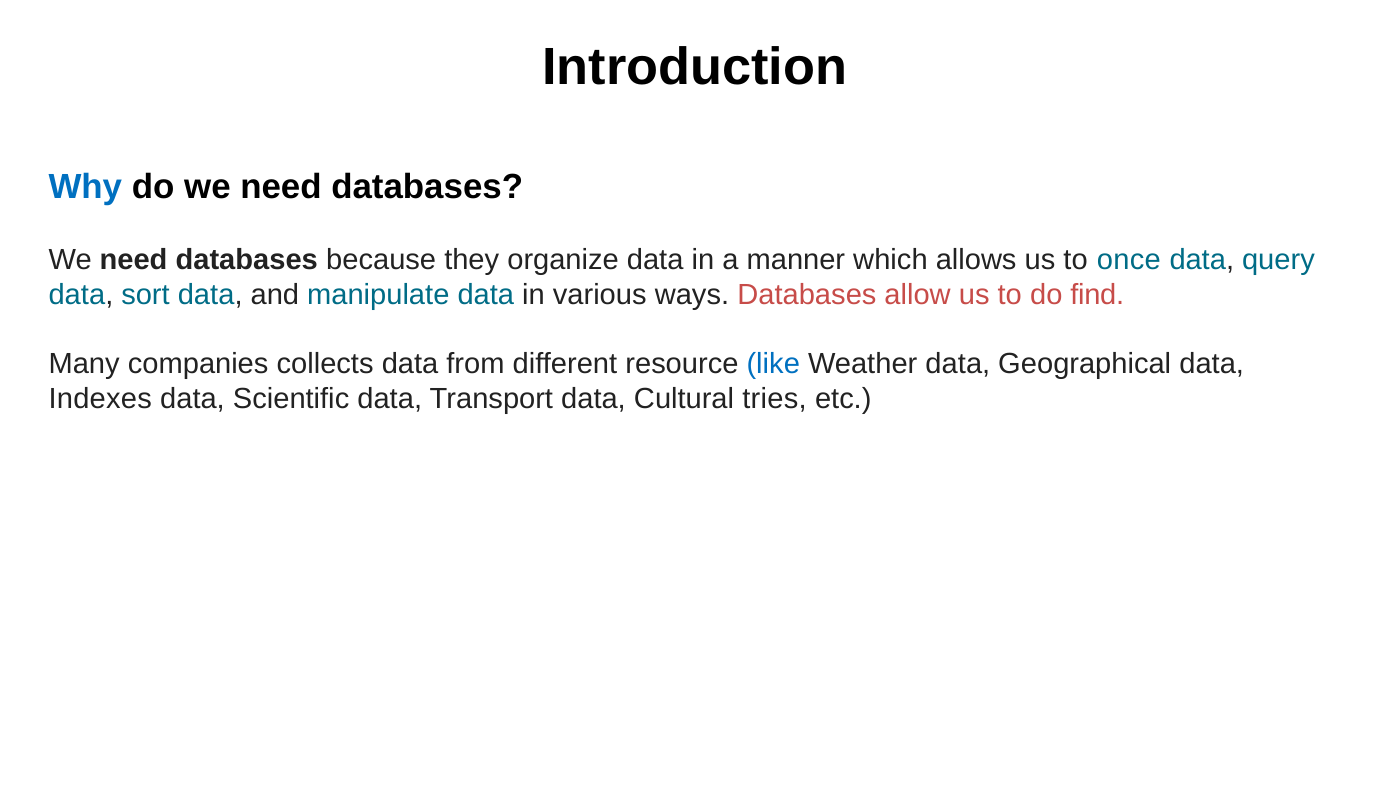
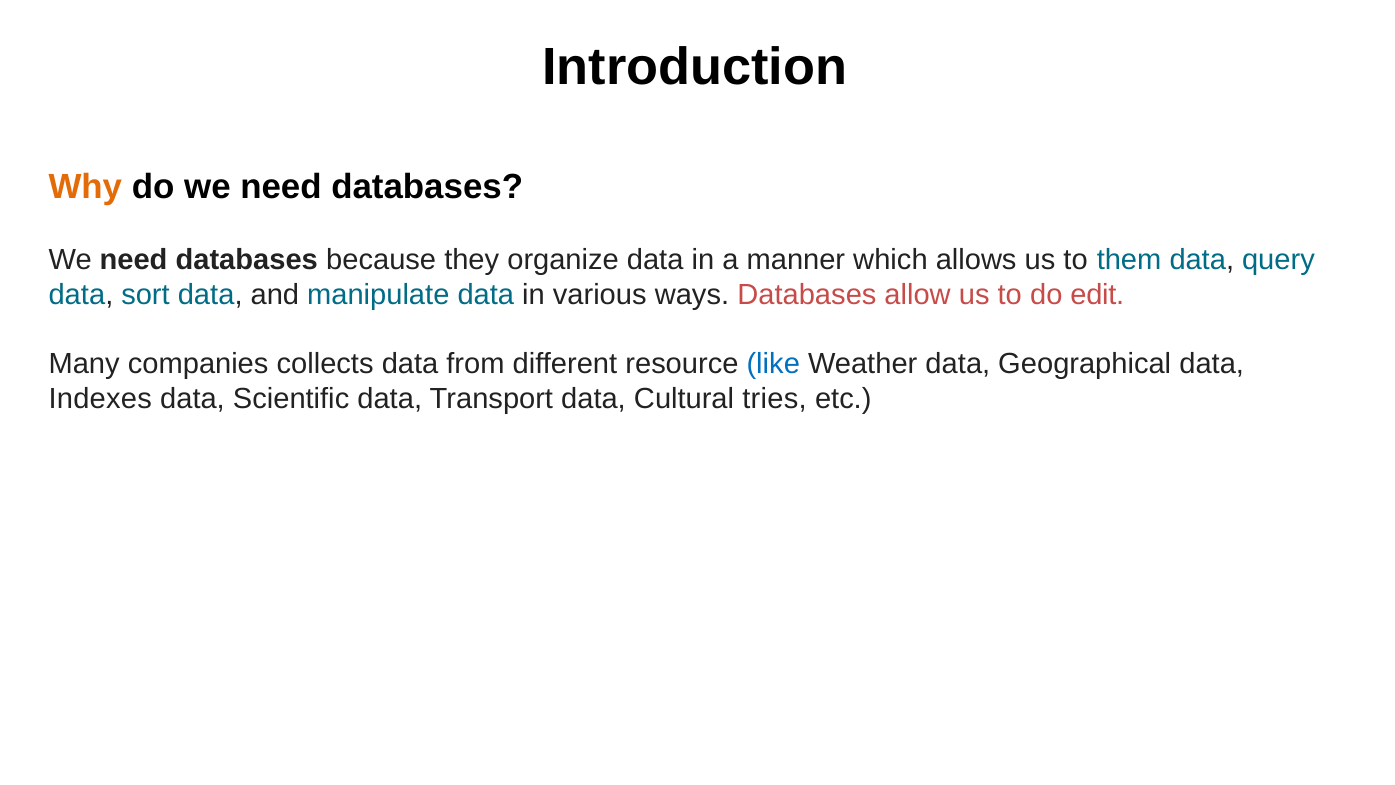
Why colour: blue -> orange
once: once -> them
find: find -> edit
